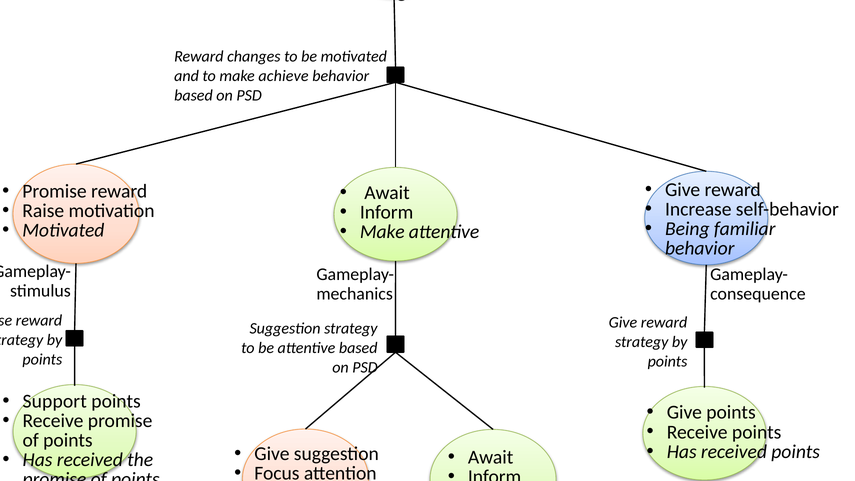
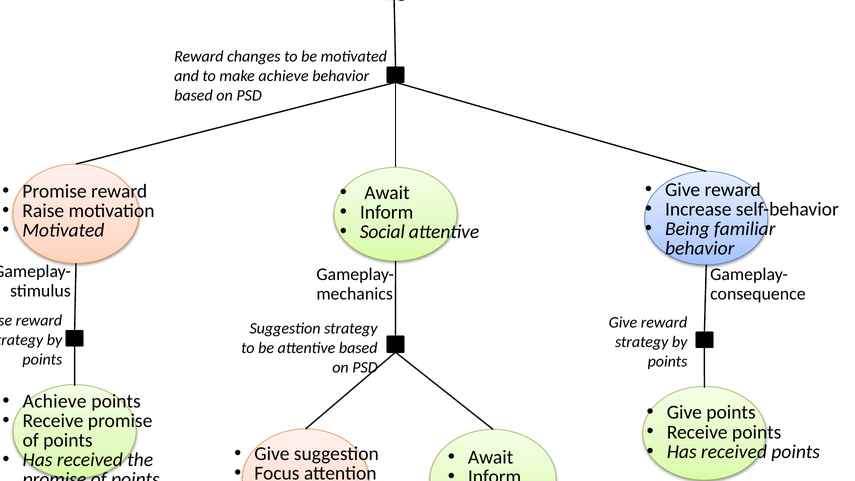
Make at (382, 232): Make -> Social
Support at (55, 401): Support -> Achieve
